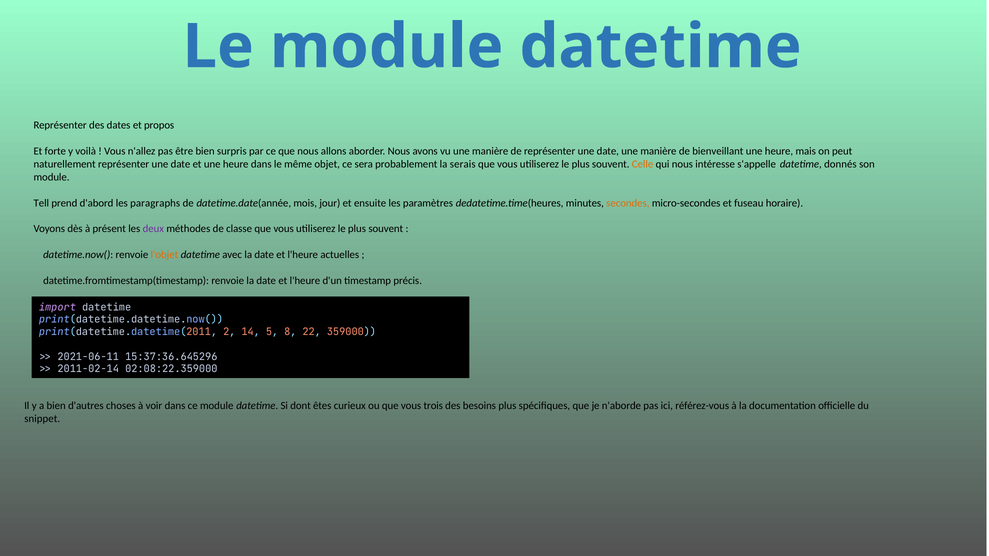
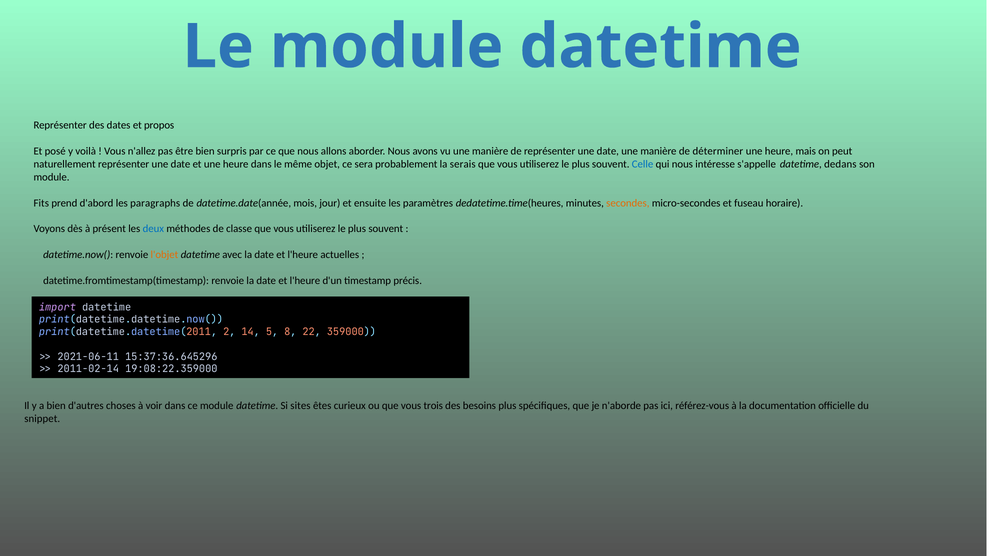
forte: forte -> posé
bienveillant: bienveillant -> déterminer
Celle colour: orange -> blue
donnés: donnés -> dedans
Tell: Tell -> Fits
deux colour: purple -> blue
02:08:22.359000: 02:08:22.359000 -> 19:08:22.359000
dont: dont -> sites
